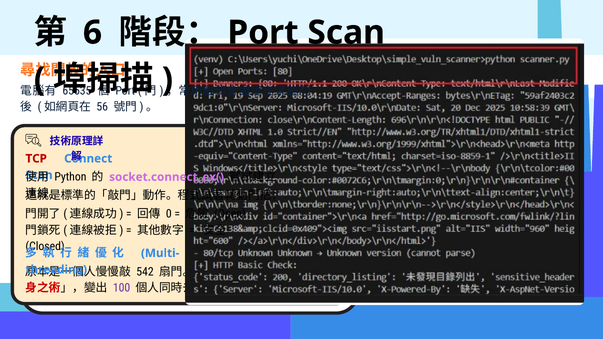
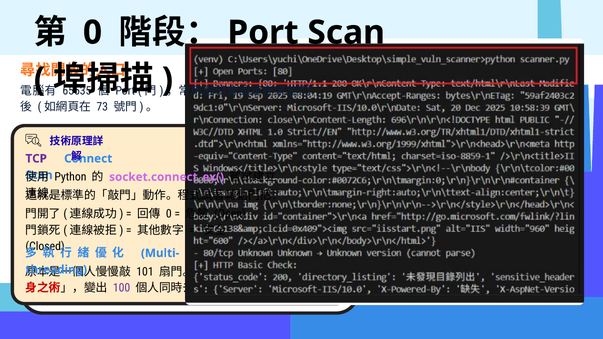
6 at (93, 33): 6 -> 0
56: 56 -> 73
TCP colour: red -> purple
542: 542 -> 101
